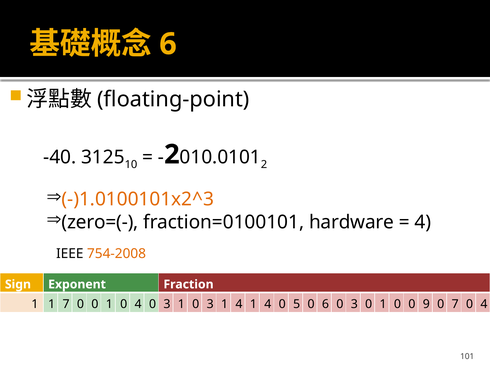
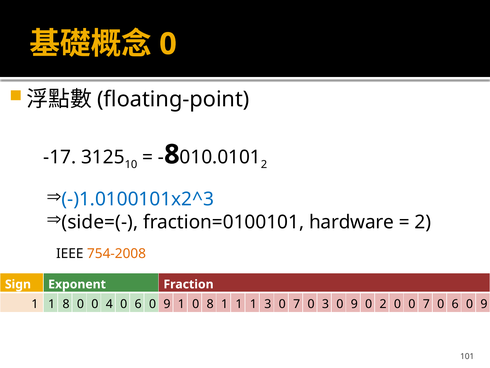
6 at (168, 44): 6 -> 0
-40: -40 -> -17
2 at (172, 154): 2 -> 8
-)1.0100101x2^3 colour: orange -> blue
zero=(-: zero=(- -> side=(-
4 at (423, 222): 4 -> 2
1 7: 7 -> 8
0 0 1: 1 -> 4
4 at (138, 304): 4 -> 6
3 at (167, 304): 3 -> 9
1 0 3: 3 -> 8
4 at (239, 304): 4 -> 1
4 at (268, 304): 4 -> 3
5 at (297, 304): 5 -> 7
0 6: 6 -> 3
3 at (354, 304): 3 -> 9
1 at (383, 304): 1 -> 2
0 0 9: 9 -> 7
7 at (455, 304): 7 -> 6
4 at (484, 304): 4 -> 9
